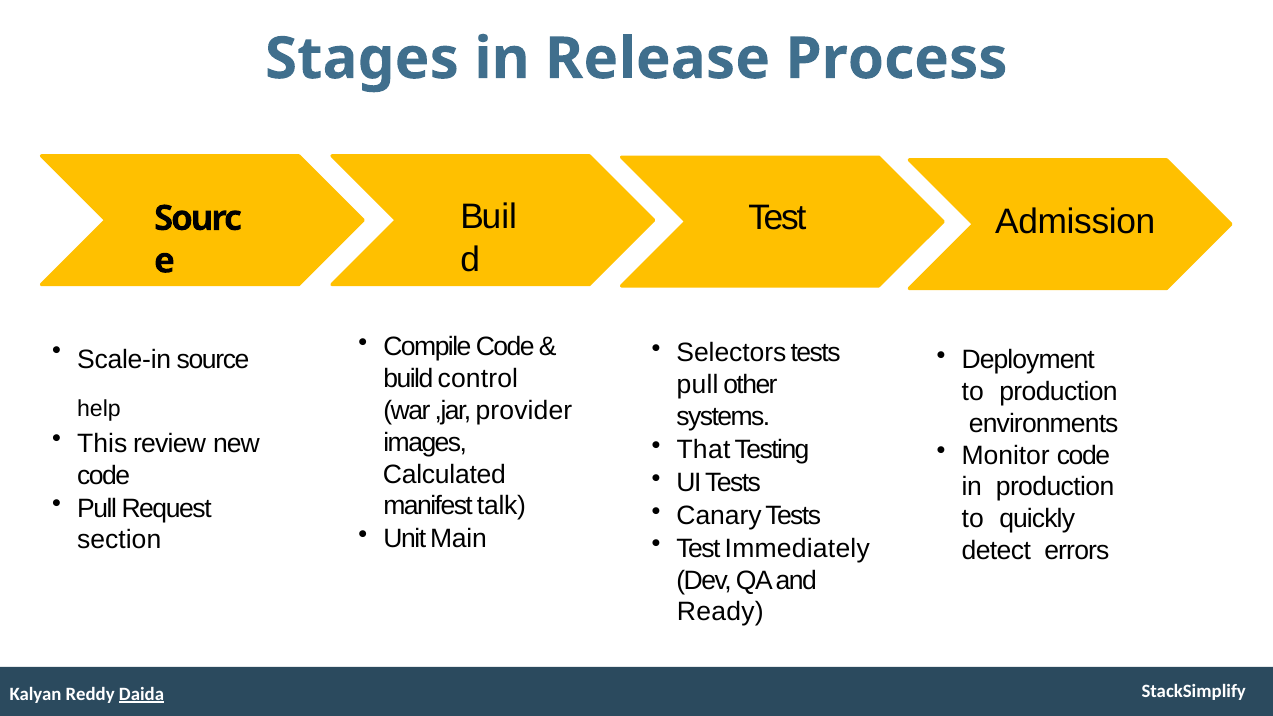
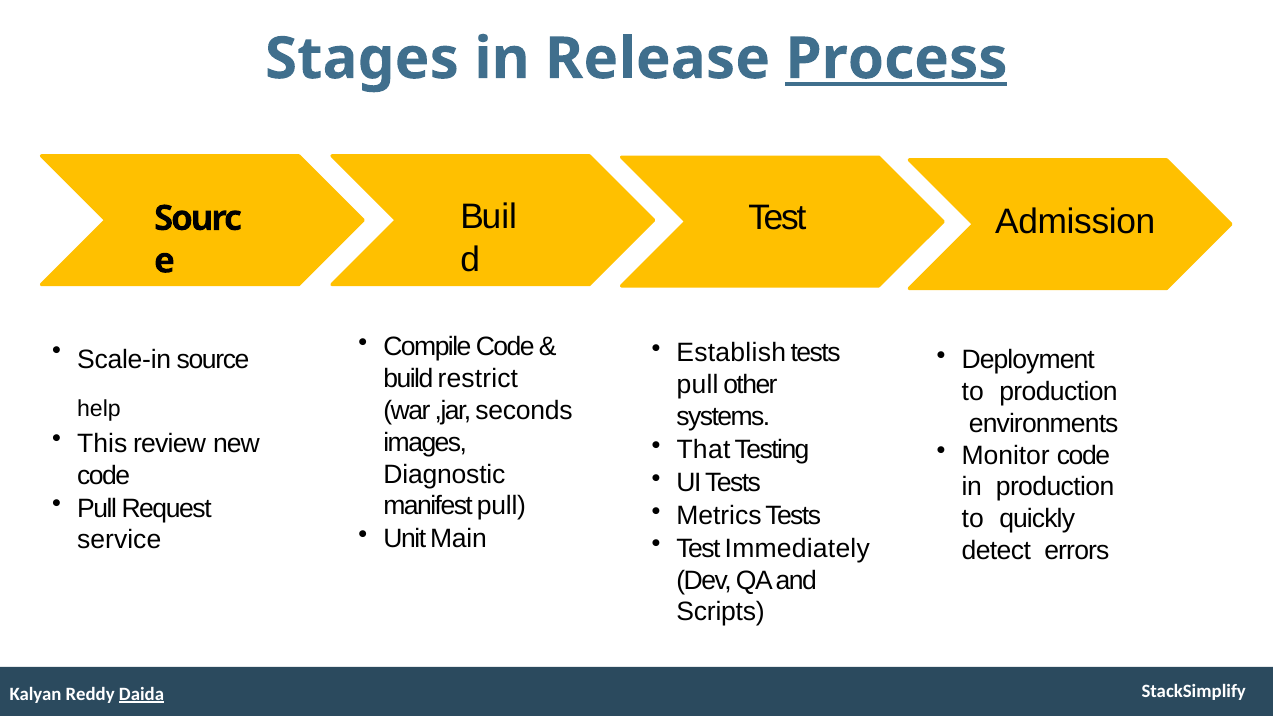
Process underline: none -> present
Selectors: Selectors -> Establish
control: control -> restrict
provider: provider -> seconds
Calculated: Calculated -> Diagnostic
manifest talk: talk -> pull
Canary: Canary -> Metrics
section: section -> service
Ready: Ready -> Scripts
